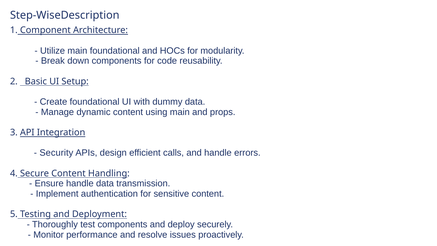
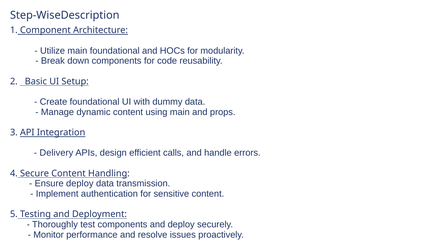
Security: Security -> Delivery
Ensure handle: handle -> deploy
